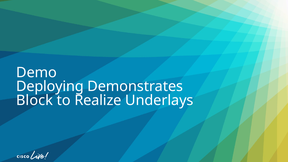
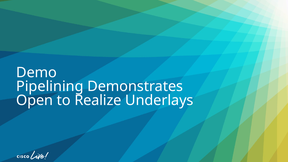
Deploying: Deploying -> Pipelining
Block: Block -> Open
